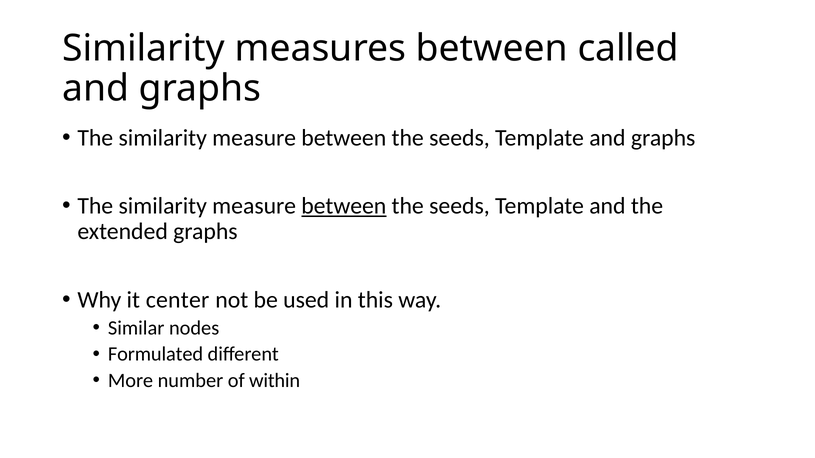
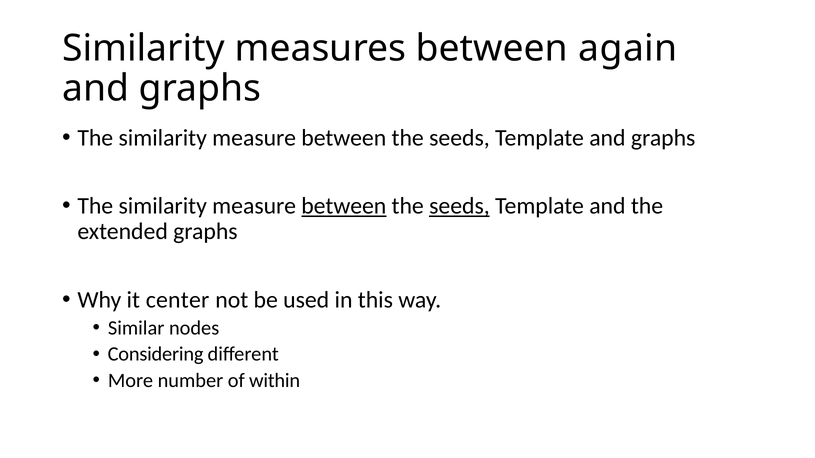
called: called -> again
seeds at (459, 206) underline: none -> present
Formulated: Formulated -> Considering
